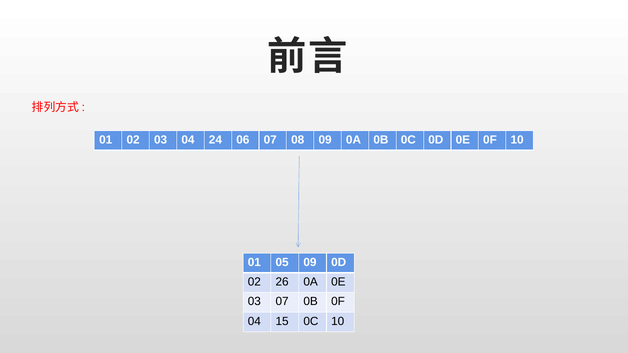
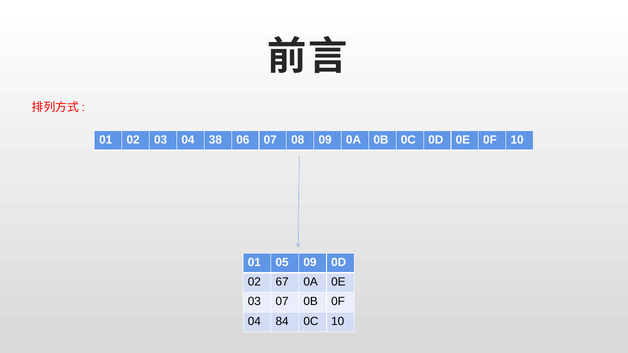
24: 24 -> 38
26: 26 -> 67
15: 15 -> 84
